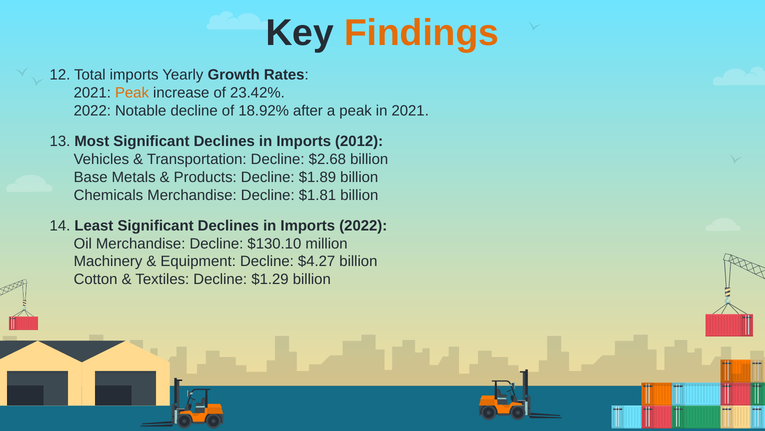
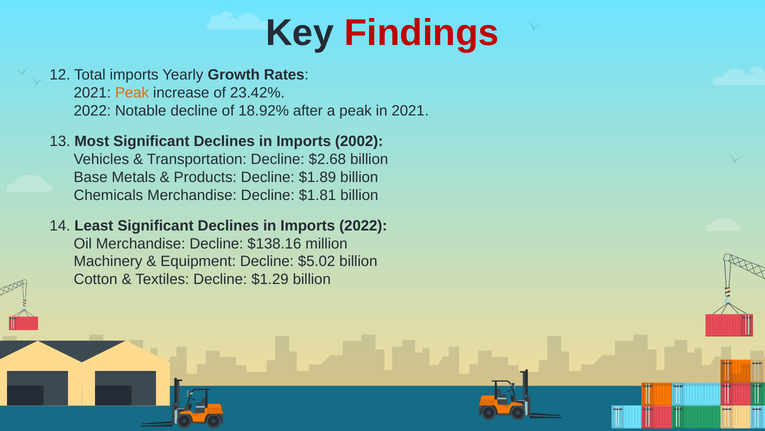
Findings colour: orange -> red
2012: 2012 -> 2002
$130.10: $130.10 -> $138.16
$4.27: $4.27 -> $5.02
